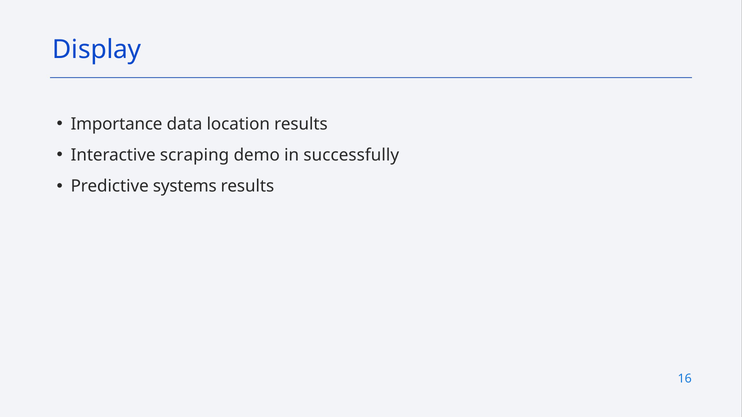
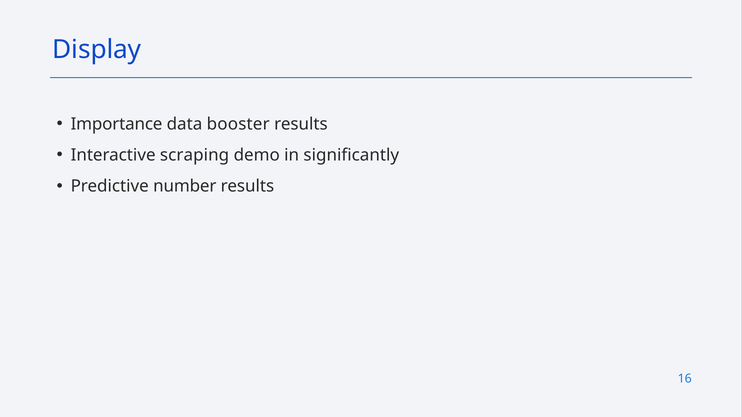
location: location -> booster
successfully: successfully -> significantly
systems: systems -> number
